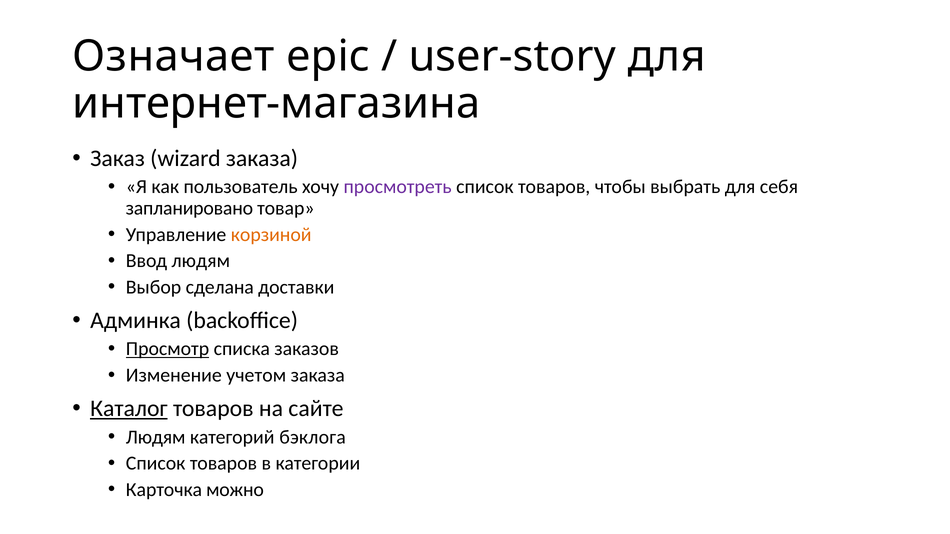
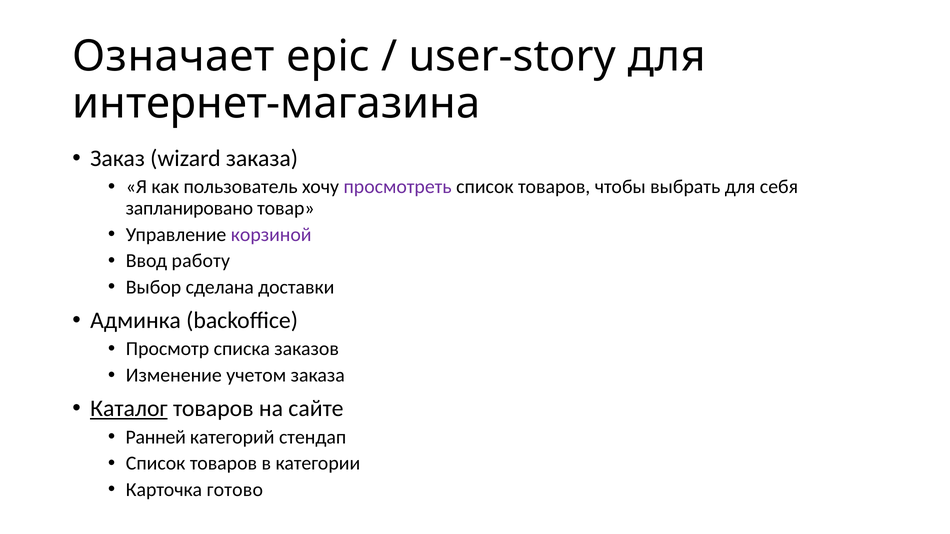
корзиной colour: orange -> purple
Ввод людям: людям -> работу
Просмотр underline: present -> none
Людям at (156, 437): Людям -> Ранней
бэклога: бэклога -> стендап
можно: можно -> готово
